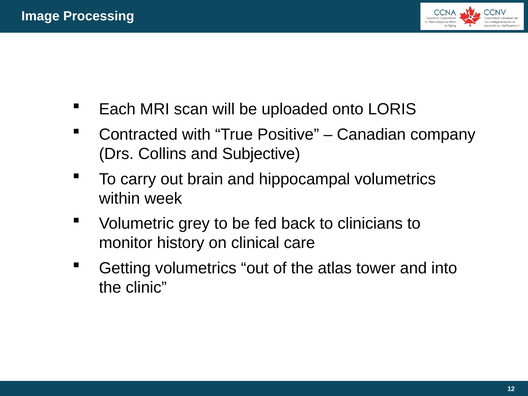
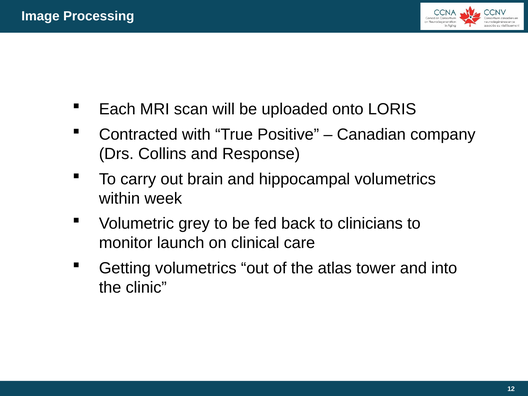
Subjective: Subjective -> Response
history: history -> launch
